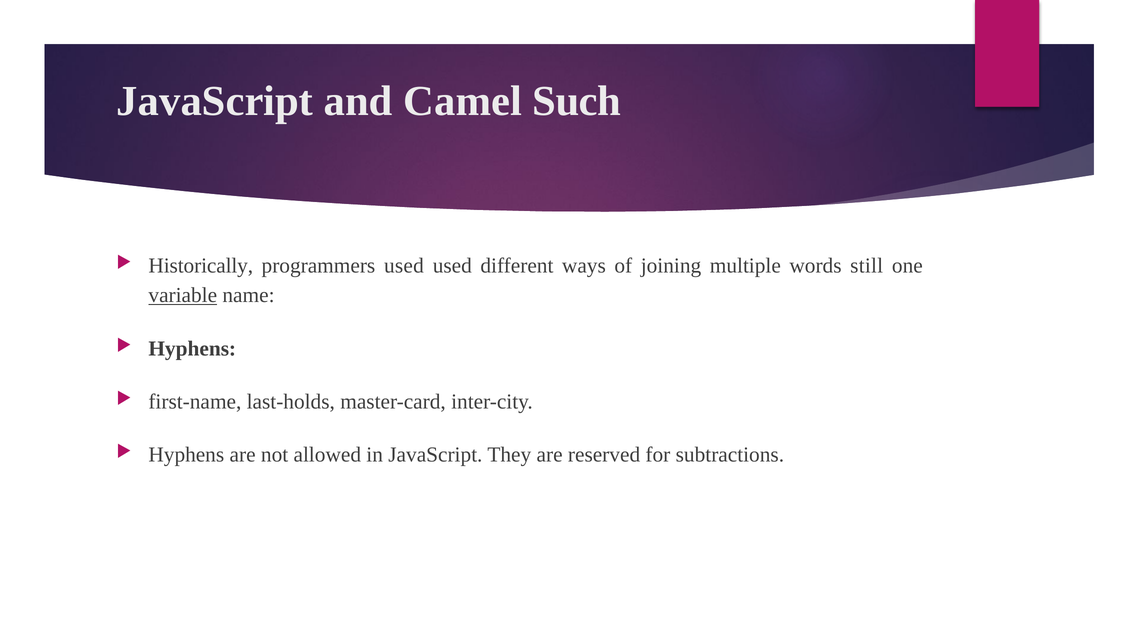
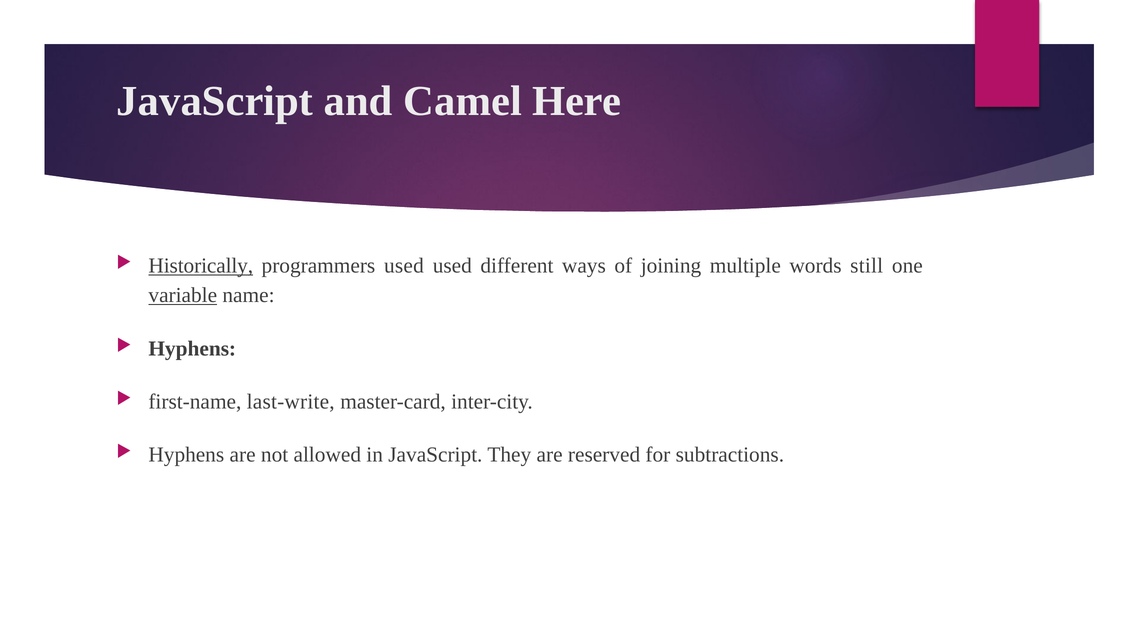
Such: Such -> Here
Historically underline: none -> present
last-holds: last-holds -> last-write
